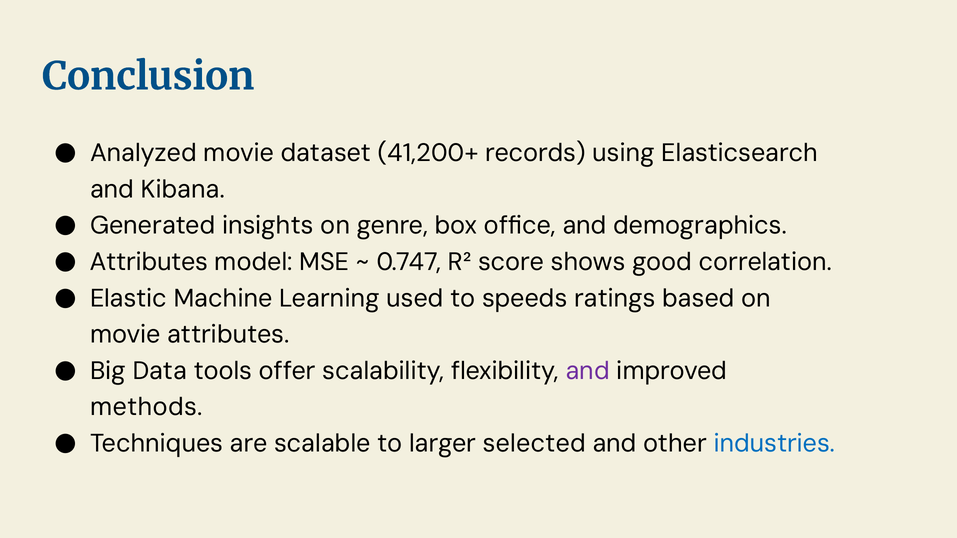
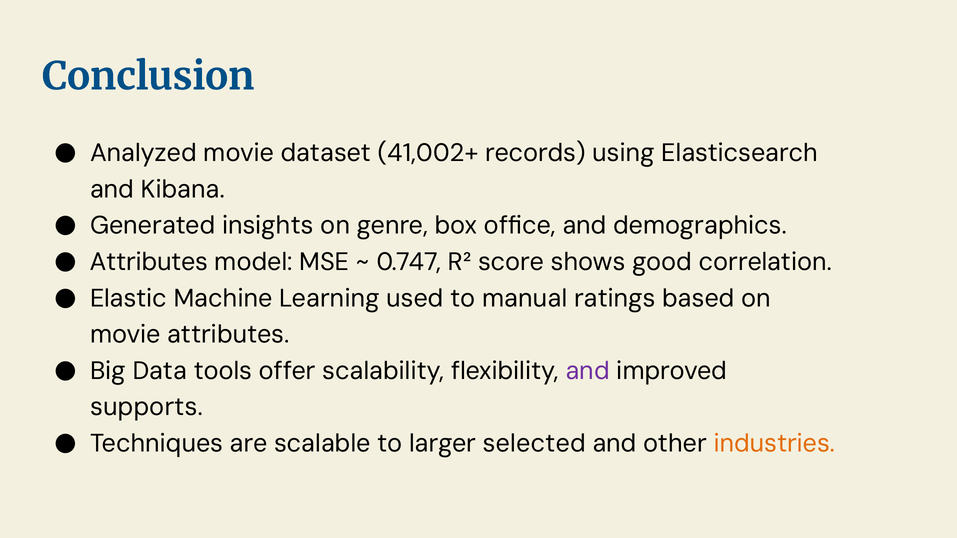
41,200+: 41,200+ -> 41,002+
speeds: speeds -> manual
methods: methods -> supports
industries colour: blue -> orange
